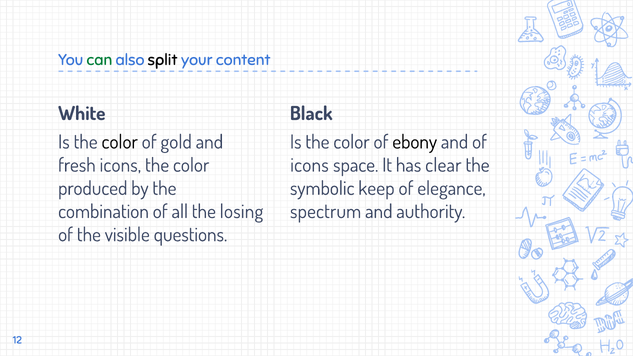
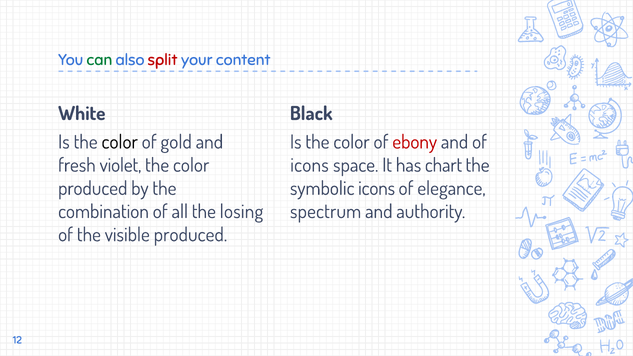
split colour: black -> red
ebony colour: black -> red
fresh icons: icons -> violet
clear: clear -> chart
symbolic keep: keep -> icons
visible questions: questions -> produced
